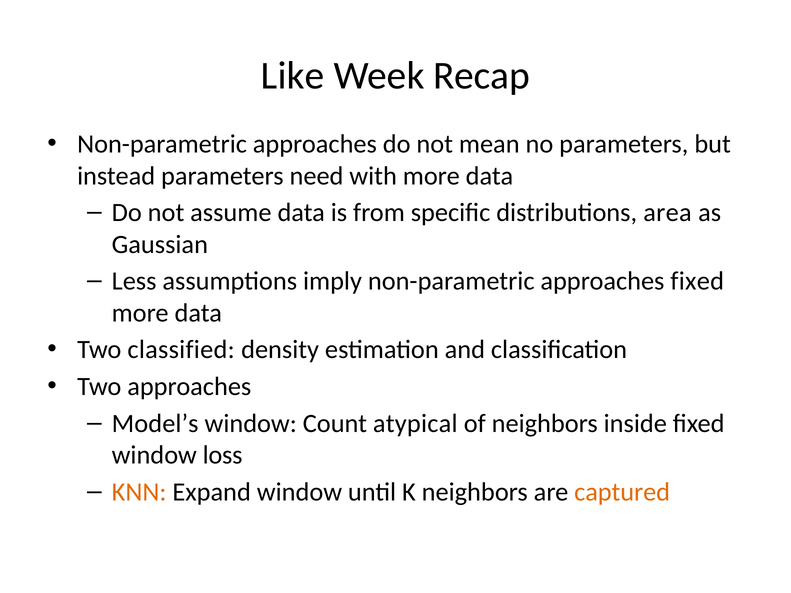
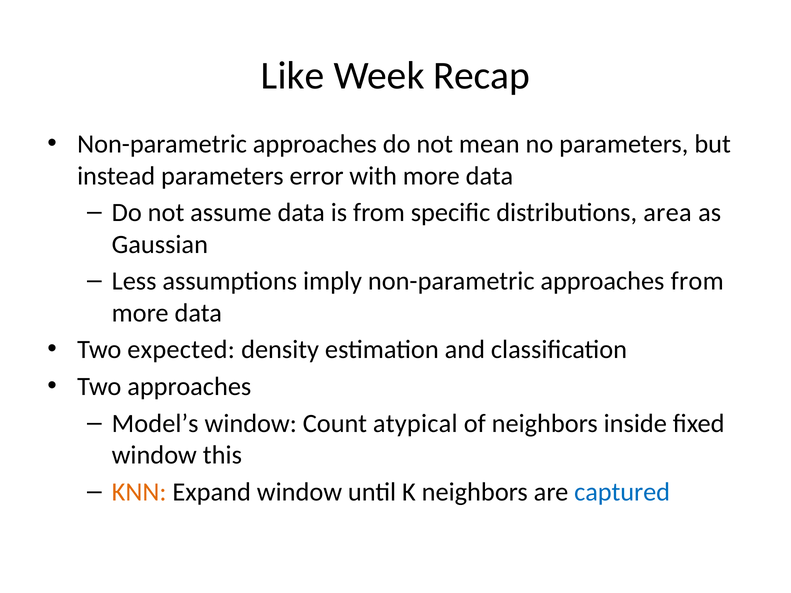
need: need -> error
approaches fixed: fixed -> from
classified: classified -> expected
loss: loss -> this
captured colour: orange -> blue
